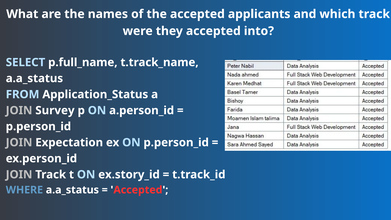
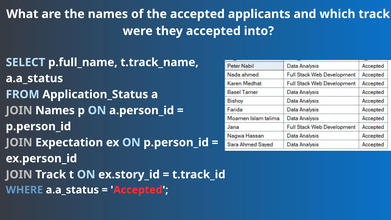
JOIN Survey: Survey -> Names
